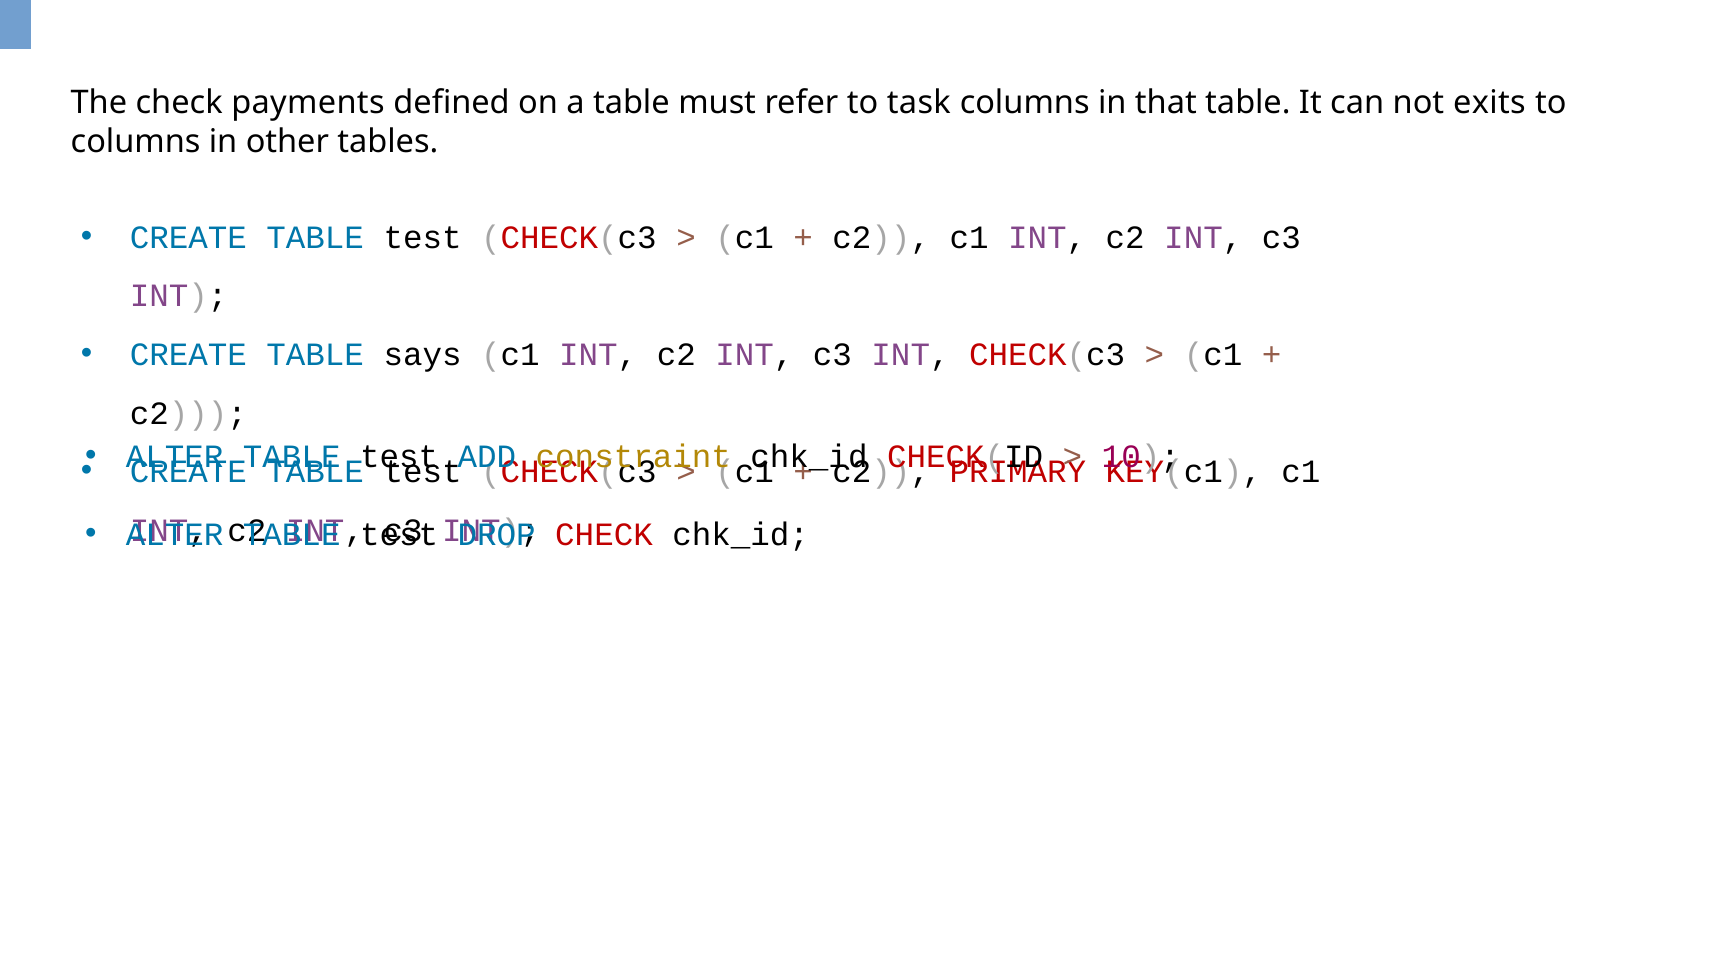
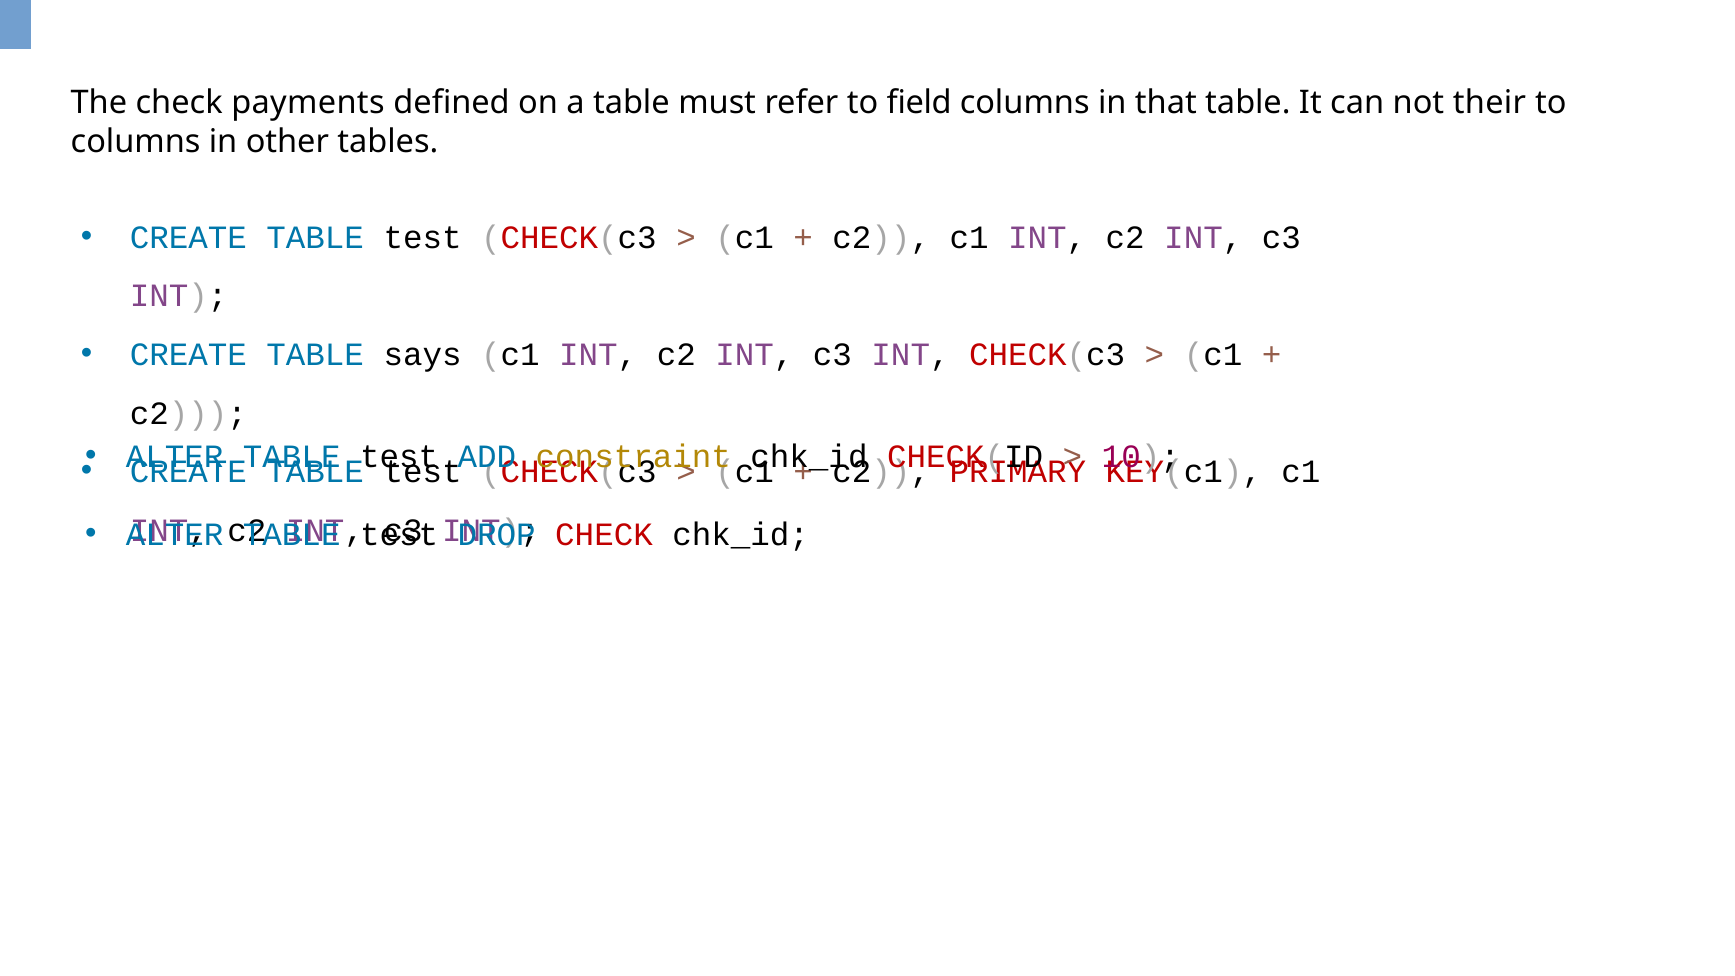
task: task -> field
exits: exits -> their
